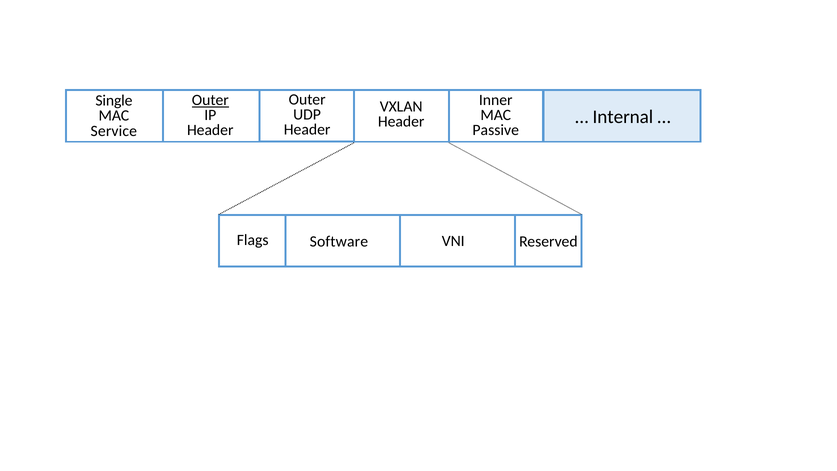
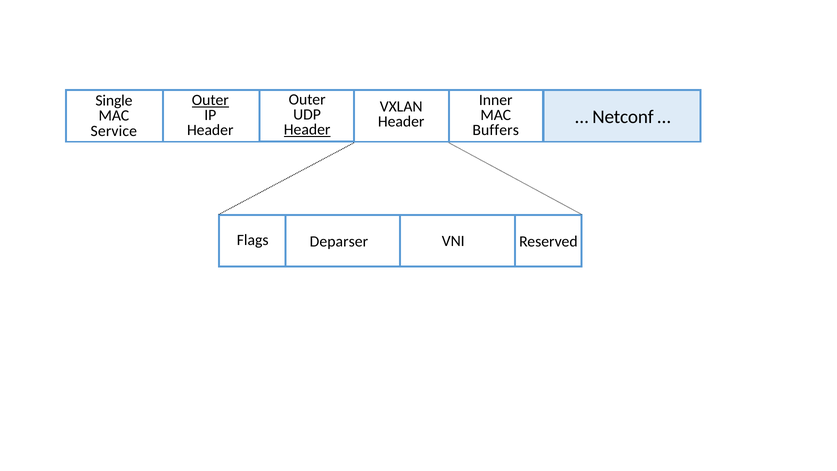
Internal: Internal -> Netconf
Header at (307, 129) underline: none -> present
Passive: Passive -> Buffers
Software: Software -> Deparser
